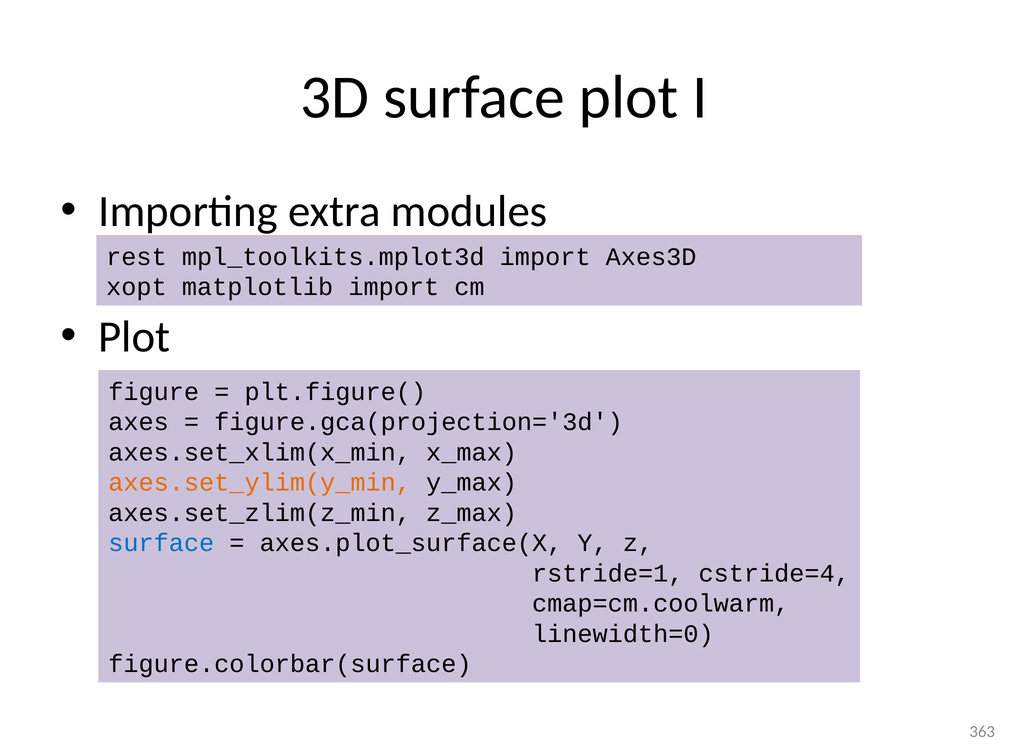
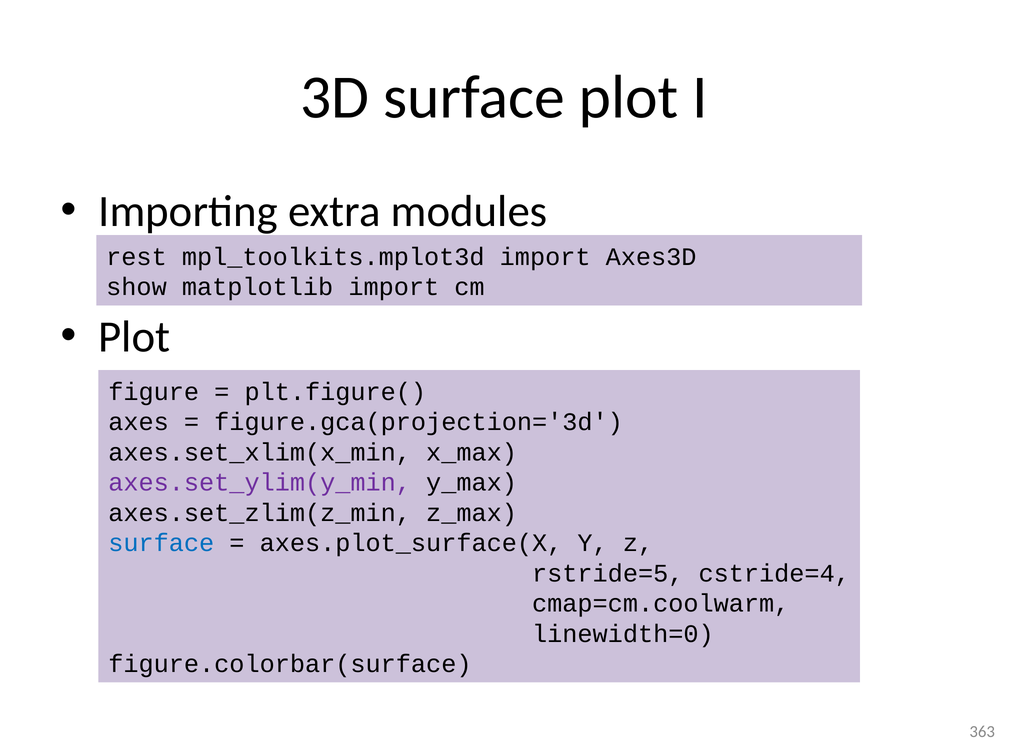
xopt: xopt -> show
axes.set_ylim(y_min colour: orange -> purple
rstride=1: rstride=1 -> rstride=5
